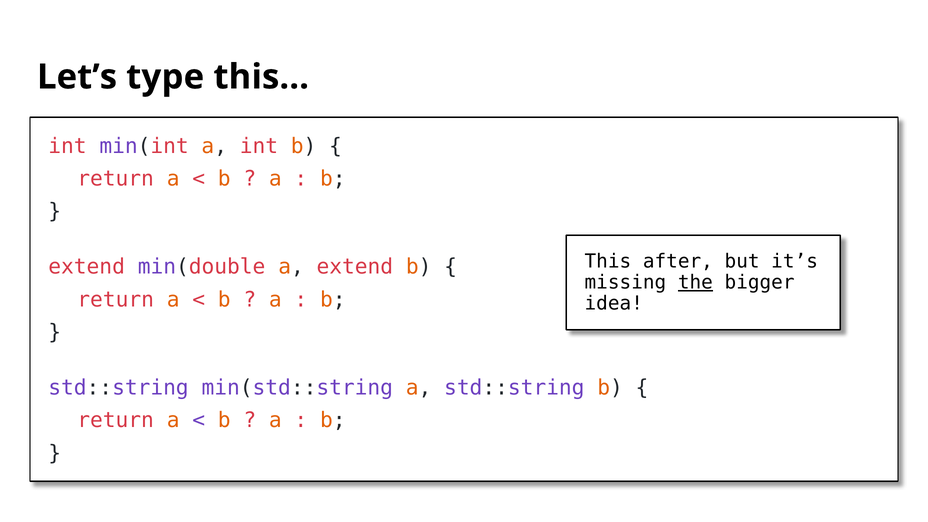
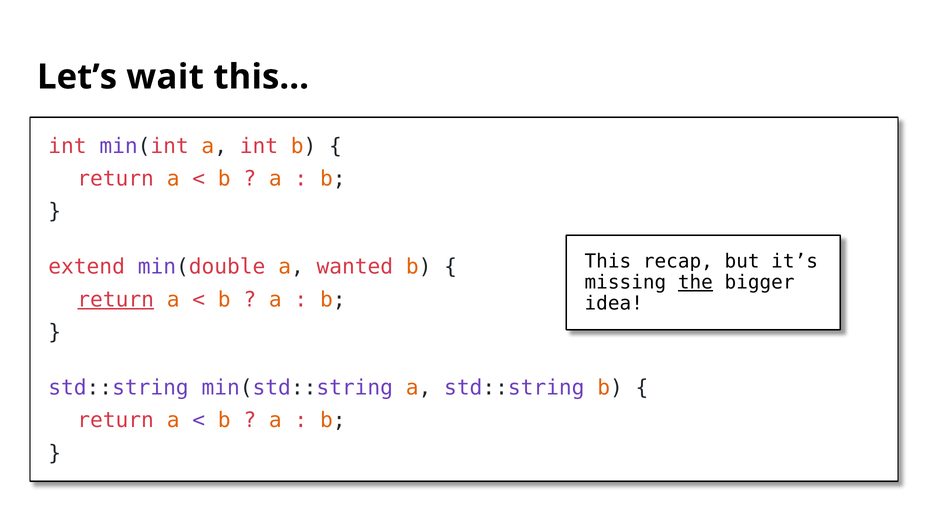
type: type -> wait
after: after -> recap
a extend: extend -> wanted
return at (116, 300) underline: none -> present
